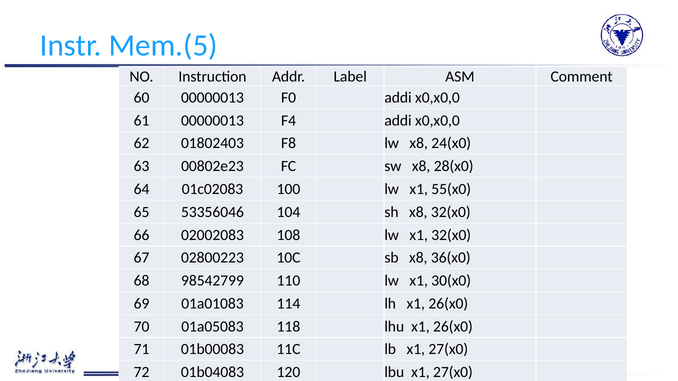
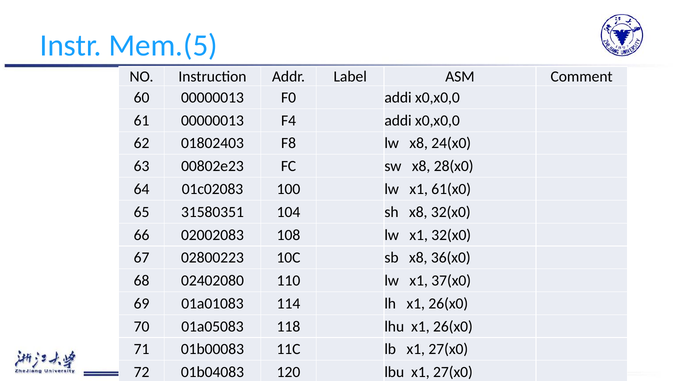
55(x0: 55(x0 -> 61(x0
53356046: 53356046 -> 31580351
98542799: 98542799 -> 02402080
30(x0: 30(x0 -> 37(x0
